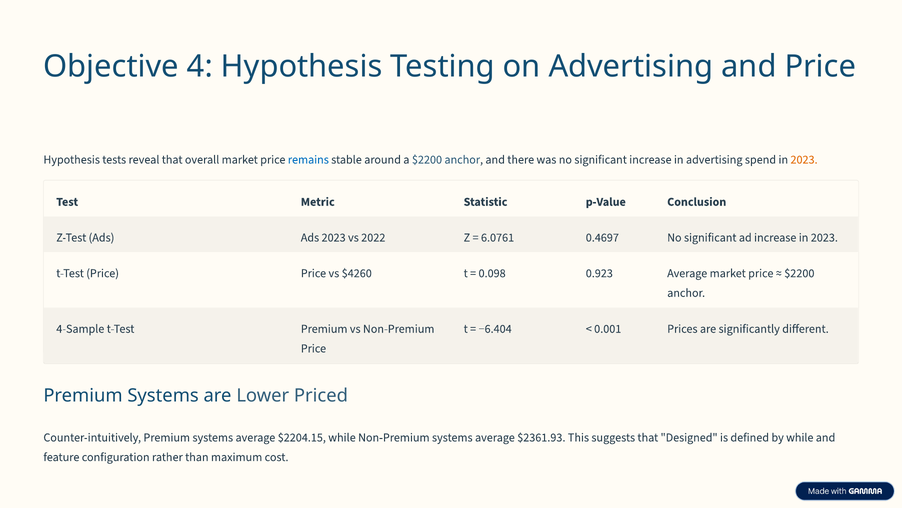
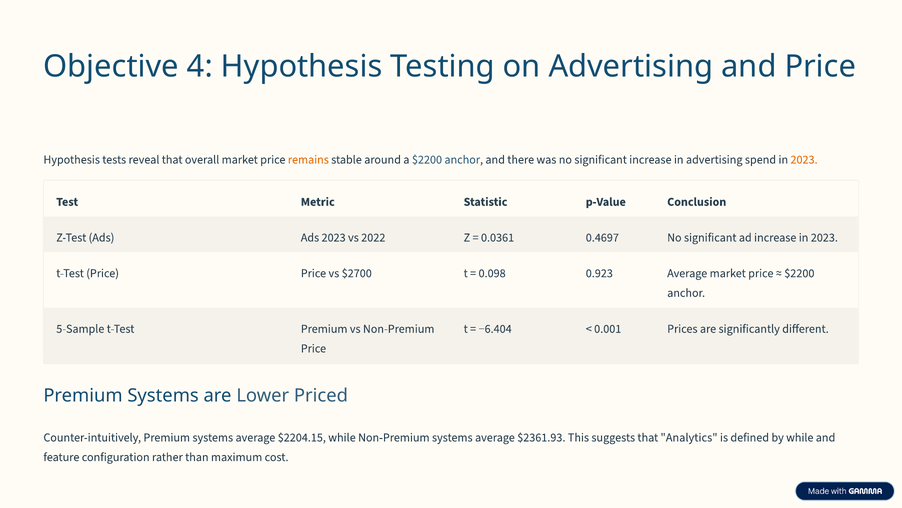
remains colour: blue -> orange
6.0761: 6.0761 -> 0.0361
$4260: $4260 -> $2700
4-Sample: 4-Sample -> 5-Sample
Designed: Designed -> Analytics
